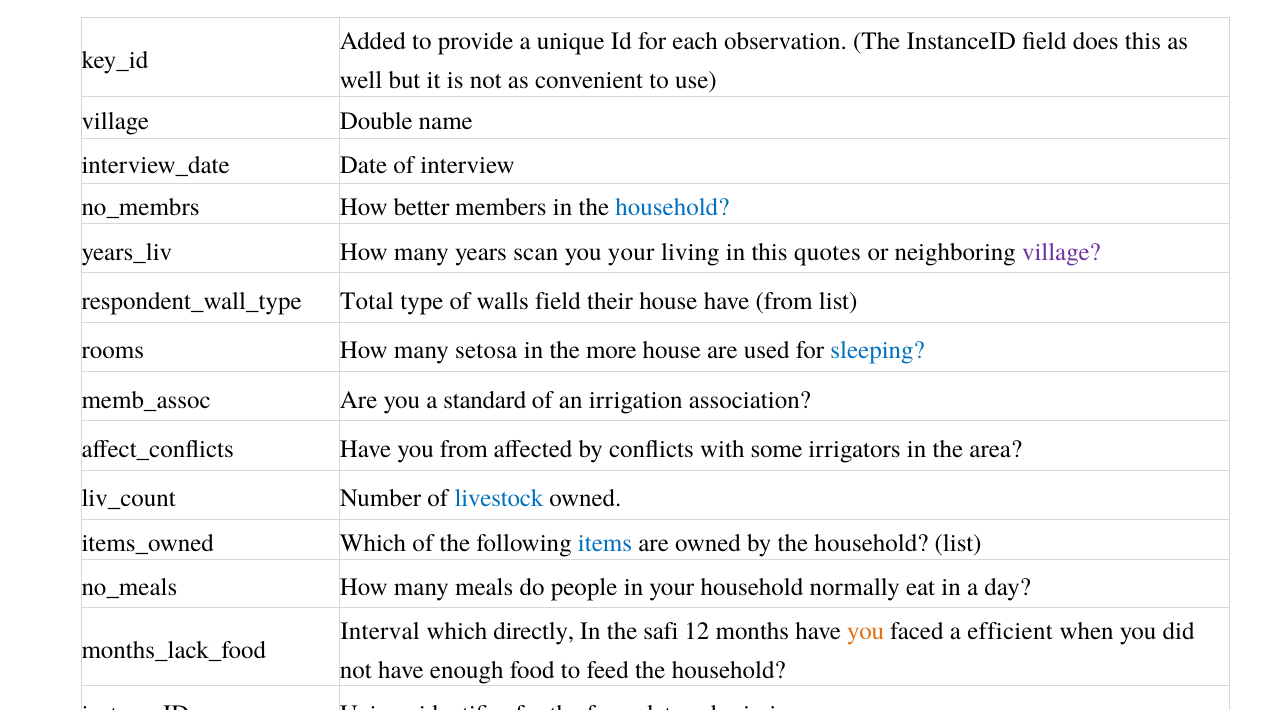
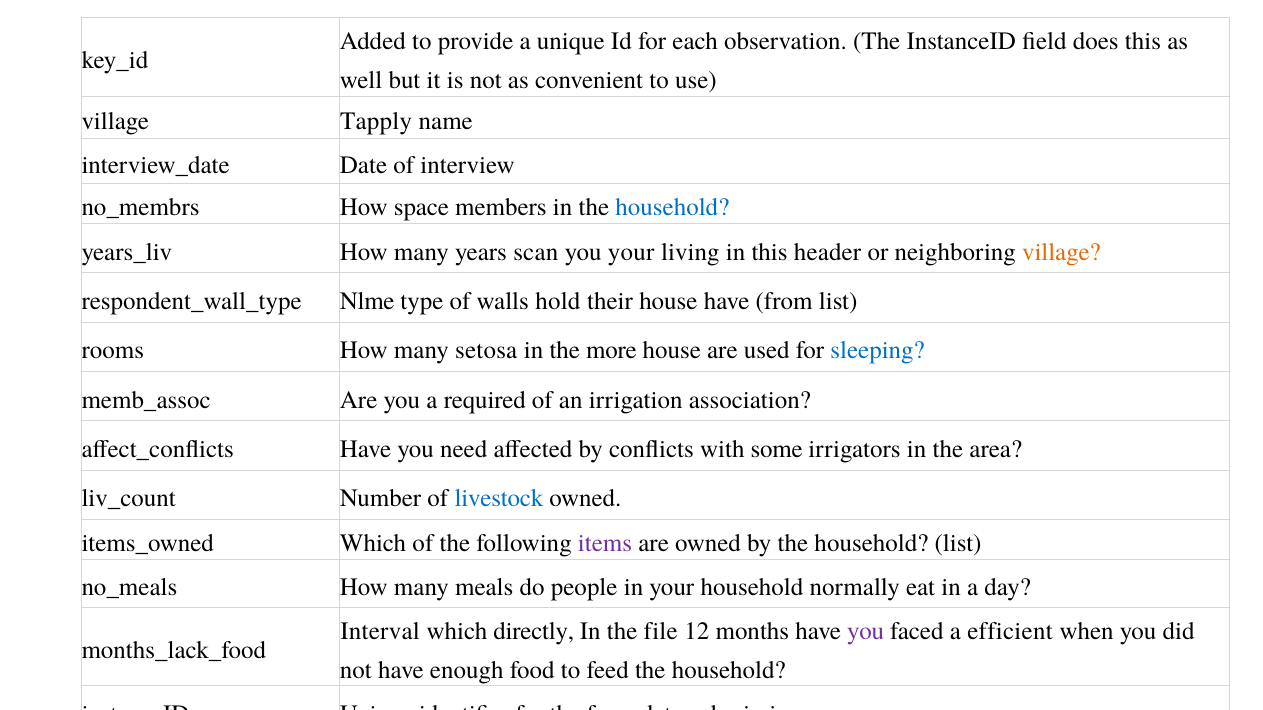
Double: Double -> Tapply
better: better -> space
quotes: quotes -> header
village at (1062, 252) colour: purple -> orange
Total: Total -> Nlme
walls field: field -> hold
standard: standard -> required
you from: from -> need
items colour: blue -> purple
safi: safi -> file
you at (866, 631) colour: orange -> purple
